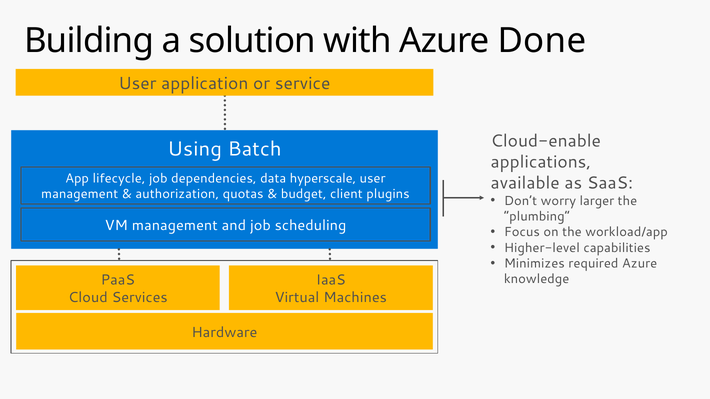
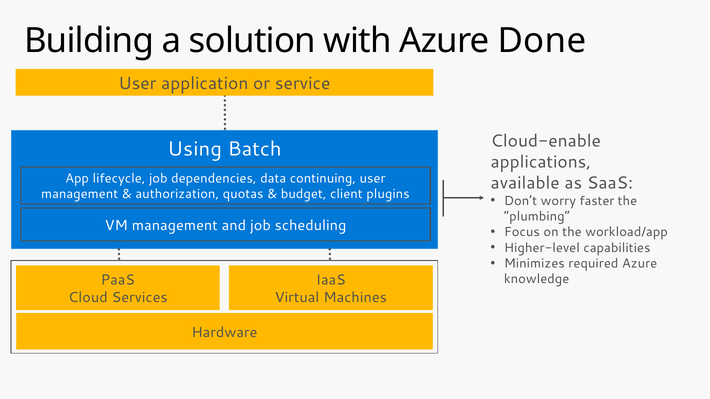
hyperscale: hyperscale -> continuing
larger: larger -> faster
